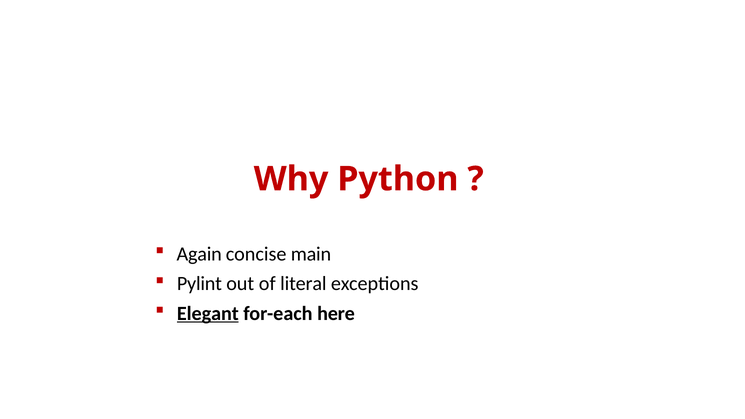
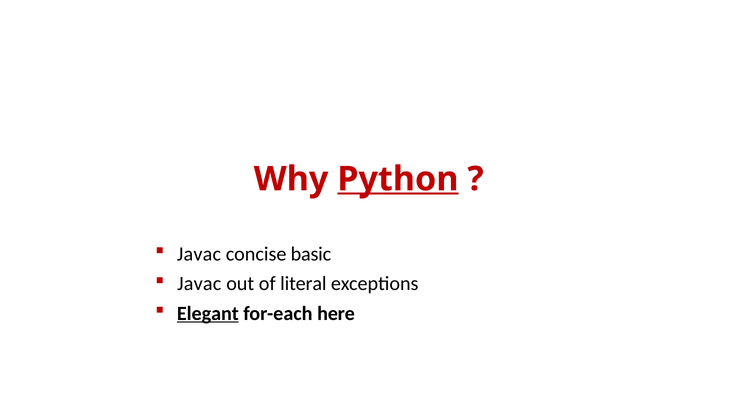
Python underline: none -> present
Again at (199, 254): Again -> Javac
main: main -> basic
Pylint at (199, 284): Pylint -> Javac
